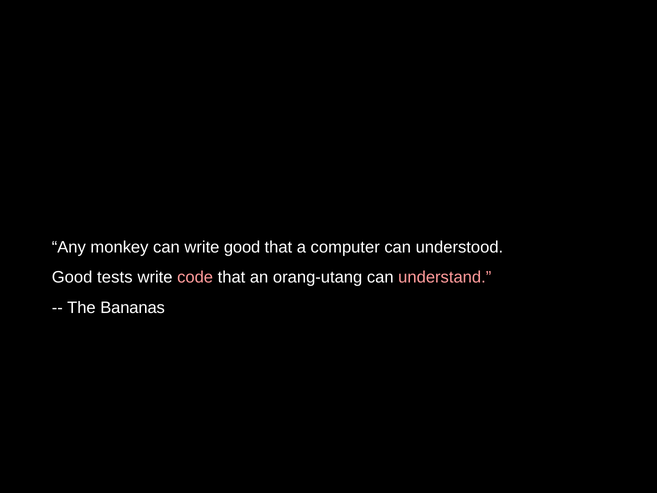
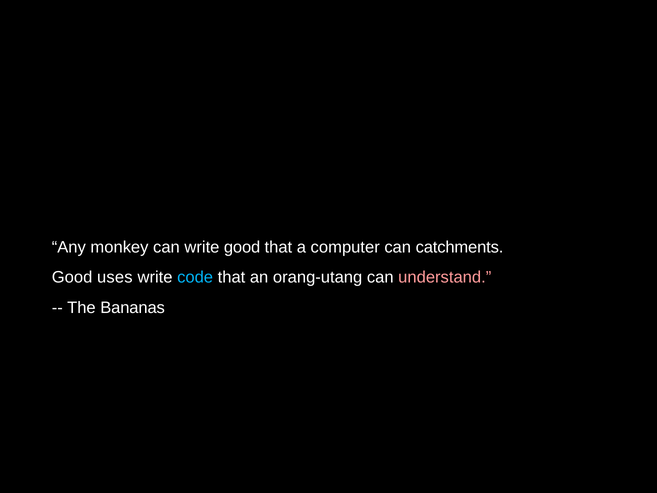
understood: understood -> catchments
tests: tests -> uses
code colour: pink -> light blue
